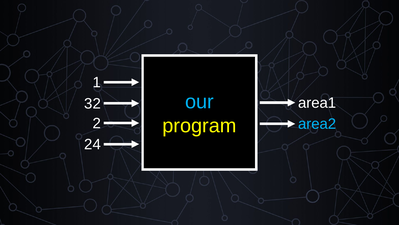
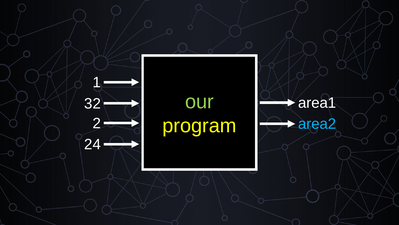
our colour: light blue -> light green
